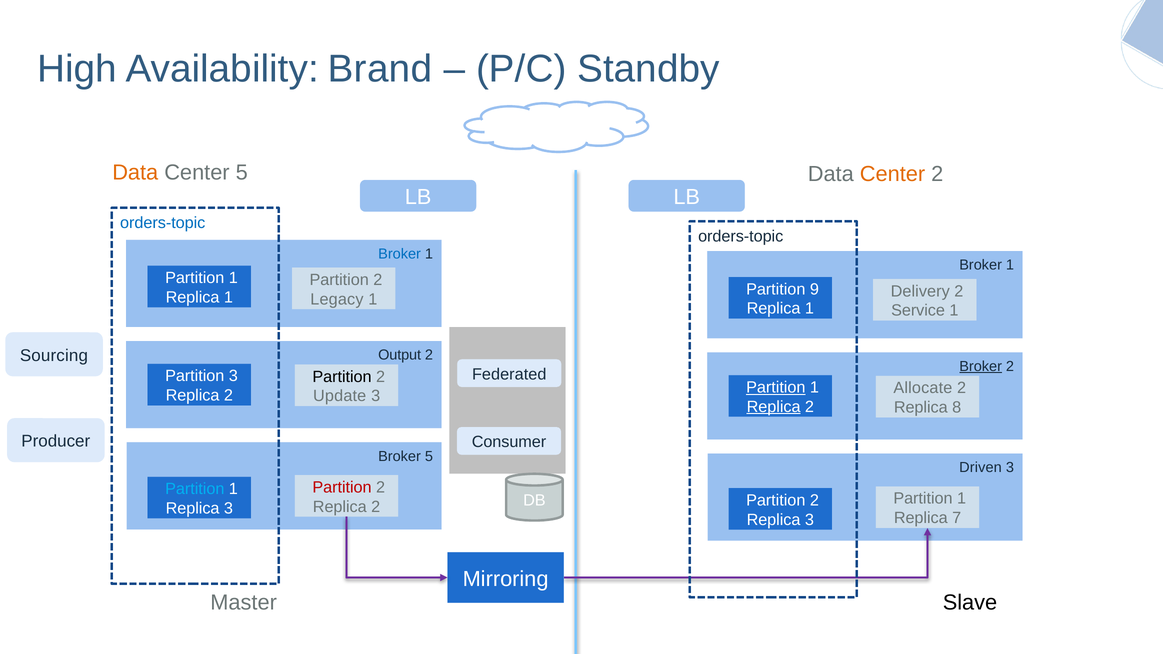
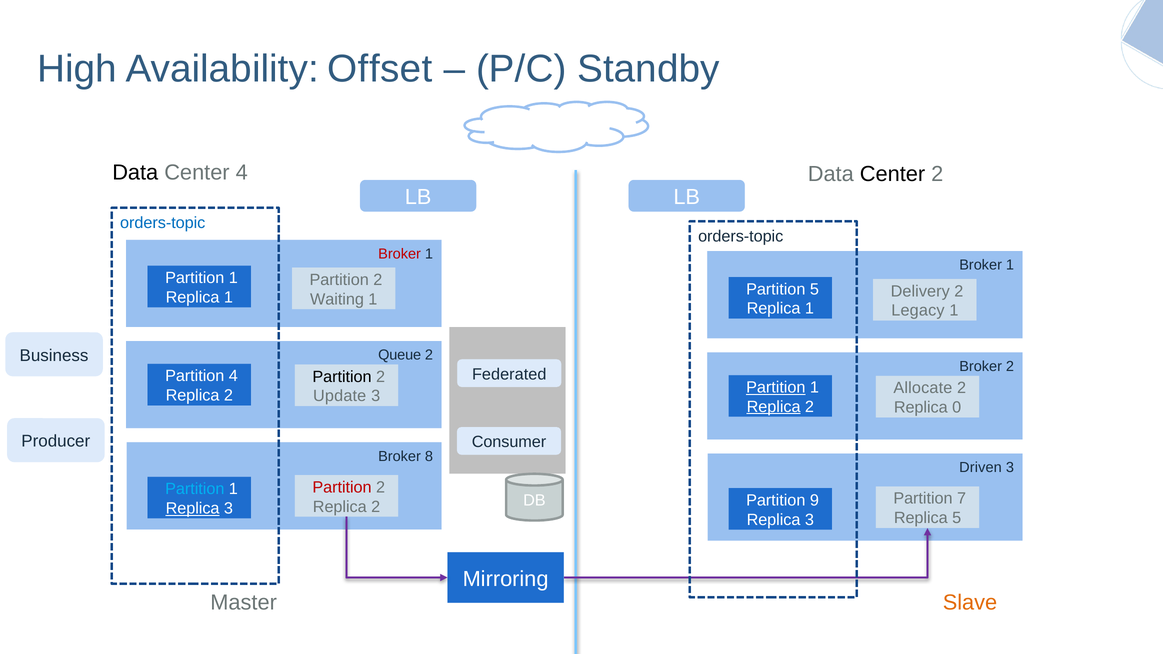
Brand: Brand -> Offset
Data at (135, 173) colour: orange -> black
Center 5: 5 -> 4
Center at (893, 174) colour: orange -> black
Broker at (400, 254) colour: blue -> red
Partition 9: 9 -> 5
Legacy: Legacy -> Waiting
Service: Service -> Legacy
Sourcing: Sourcing -> Business
Output: Output -> Queue
Broker at (981, 366) underline: present -> none
Partition 3: 3 -> 4
8: 8 -> 0
Broker 5: 5 -> 8
1 at (962, 499): 1 -> 7
2 at (814, 500): 2 -> 9
Replica at (193, 509) underline: none -> present
Replica 7: 7 -> 5
Slave colour: black -> orange
